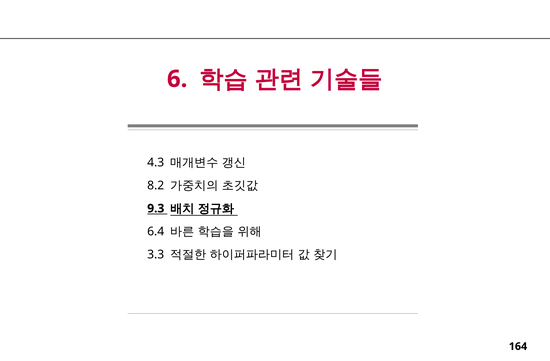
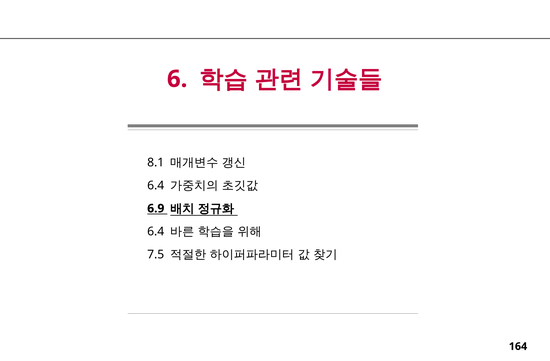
4.3: 4.3 -> 8.1
8.2 at (156, 186): 8.2 -> 6.4
9.3: 9.3 -> 6.9
3.3: 3.3 -> 7.5
